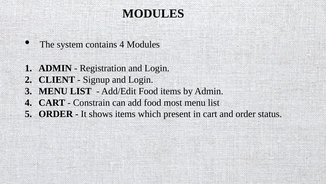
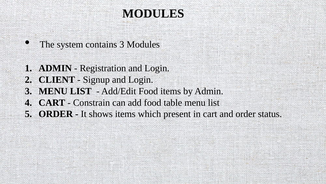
contains 4: 4 -> 3
most: most -> table
